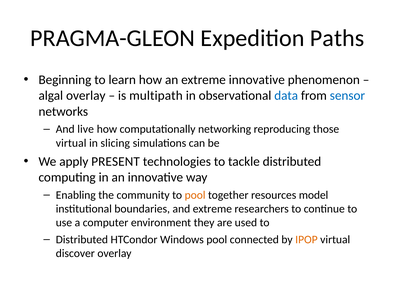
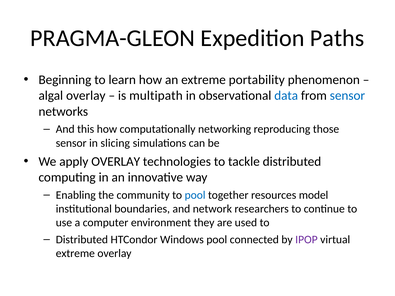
extreme innovative: innovative -> portability
live: live -> this
virtual at (71, 143): virtual -> sensor
apply PRESENT: PRESENT -> OVERLAY
pool at (195, 195) colour: orange -> blue
and extreme: extreme -> network
IPOP colour: orange -> purple
discover at (75, 254): discover -> extreme
